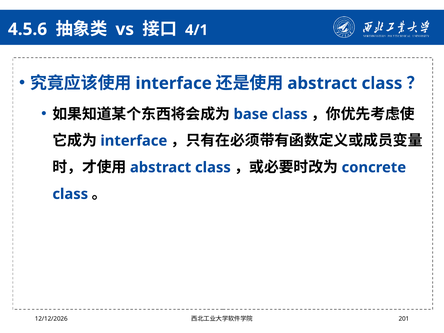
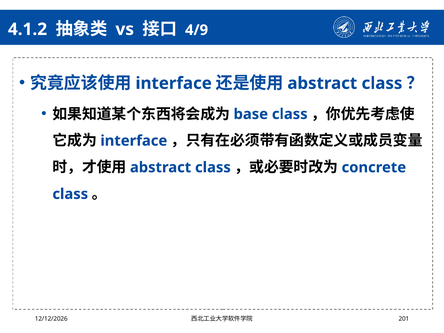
4.5.6: 4.5.6 -> 4.1.2
4/1: 4/1 -> 4/9
